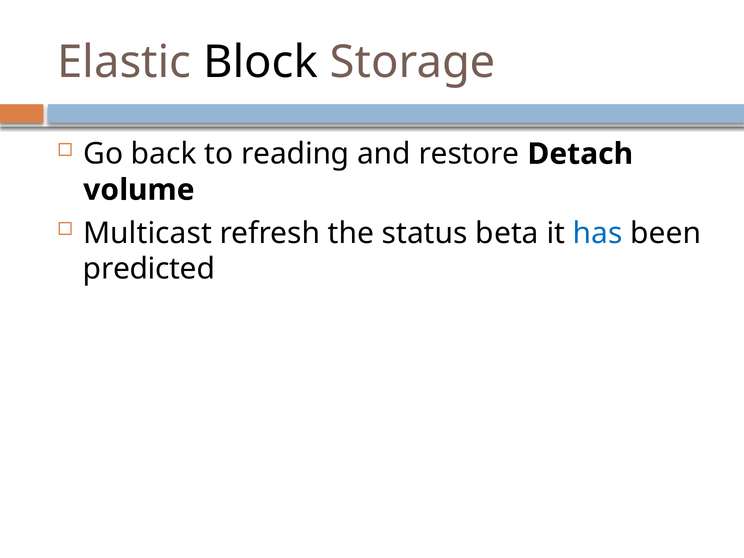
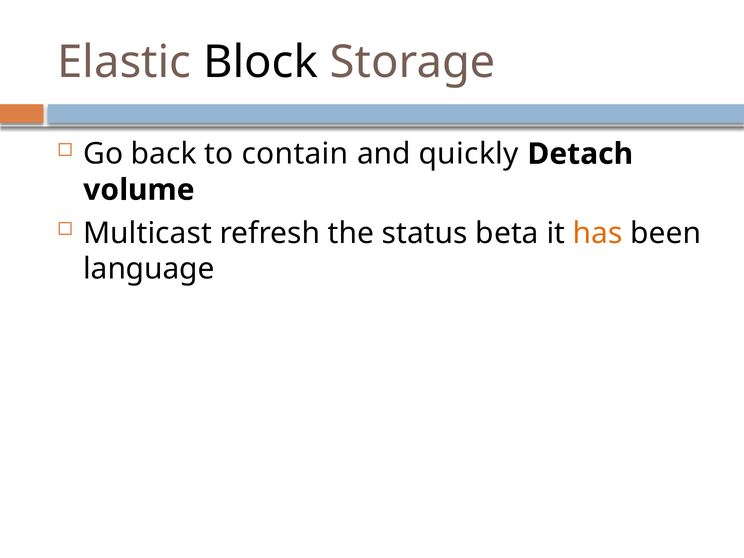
reading: reading -> contain
restore: restore -> quickly
has colour: blue -> orange
predicted: predicted -> language
